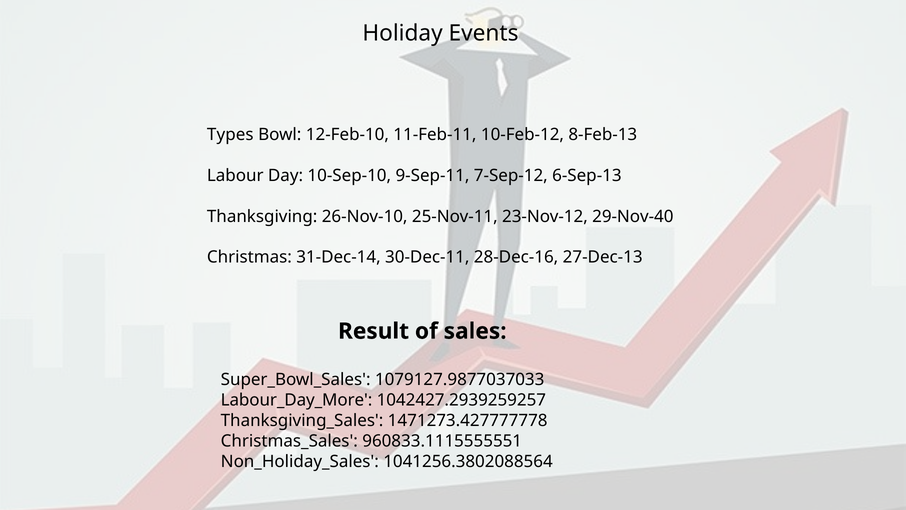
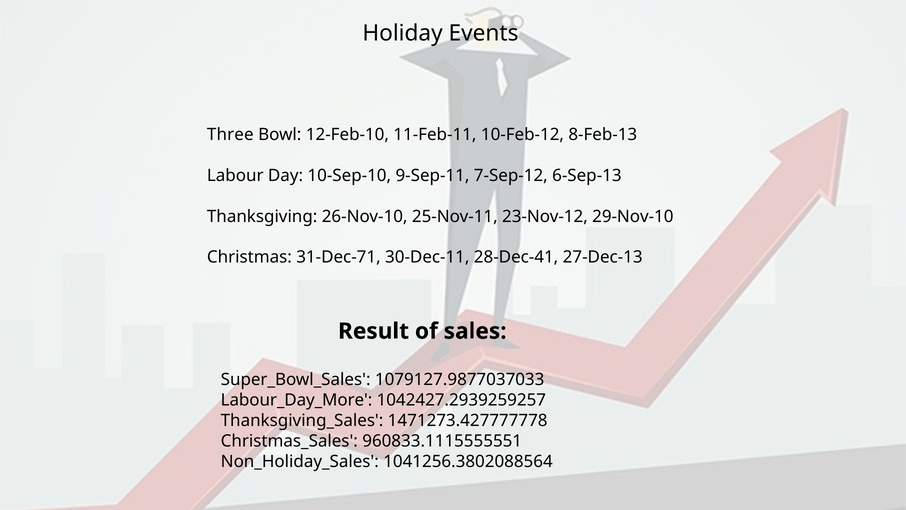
Types: Types -> Three
29-Nov-40: 29-Nov-40 -> 29-Nov-10
31-Dec-14: 31-Dec-14 -> 31-Dec-71
28-Dec-16: 28-Dec-16 -> 28-Dec-41
